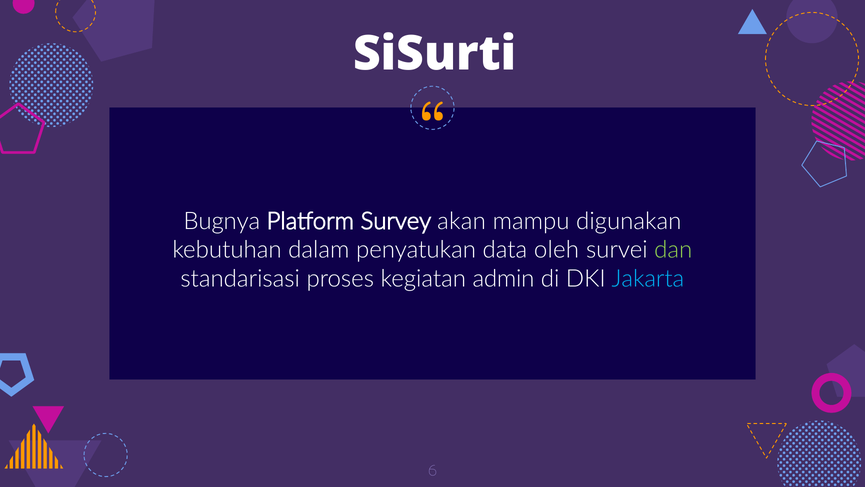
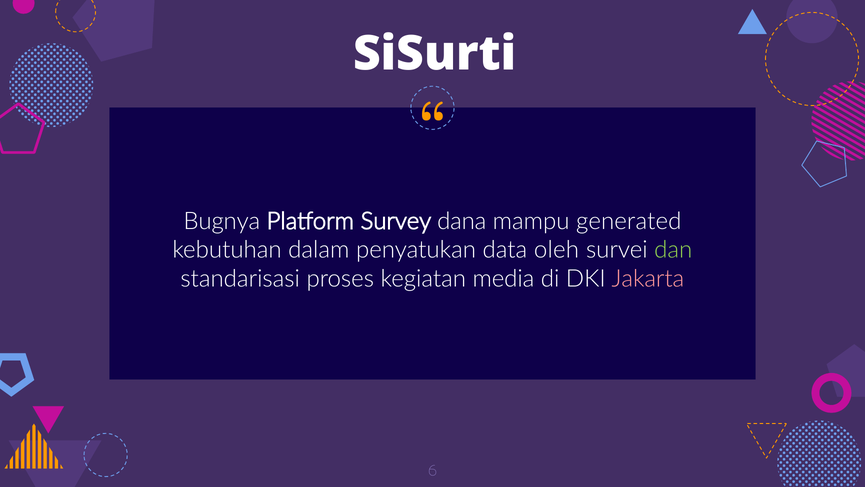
akan: akan -> dana
digunakan: digunakan -> generated
admin: admin -> media
Jakarta colour: light blue -> pink
